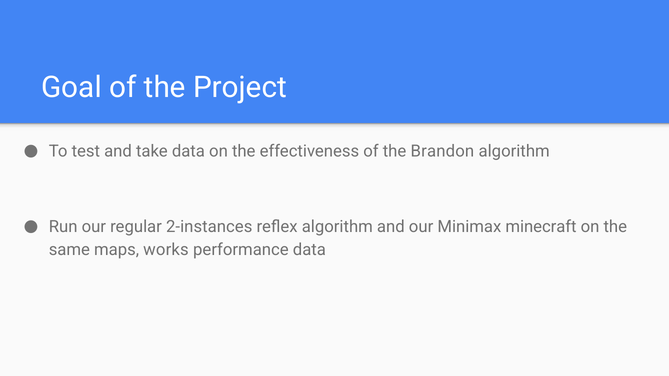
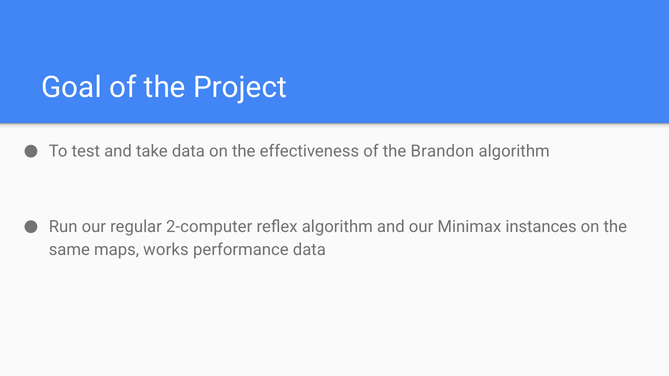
2-instances: 2-instances -> 2-computer
minecraft: minecraft -> instances
